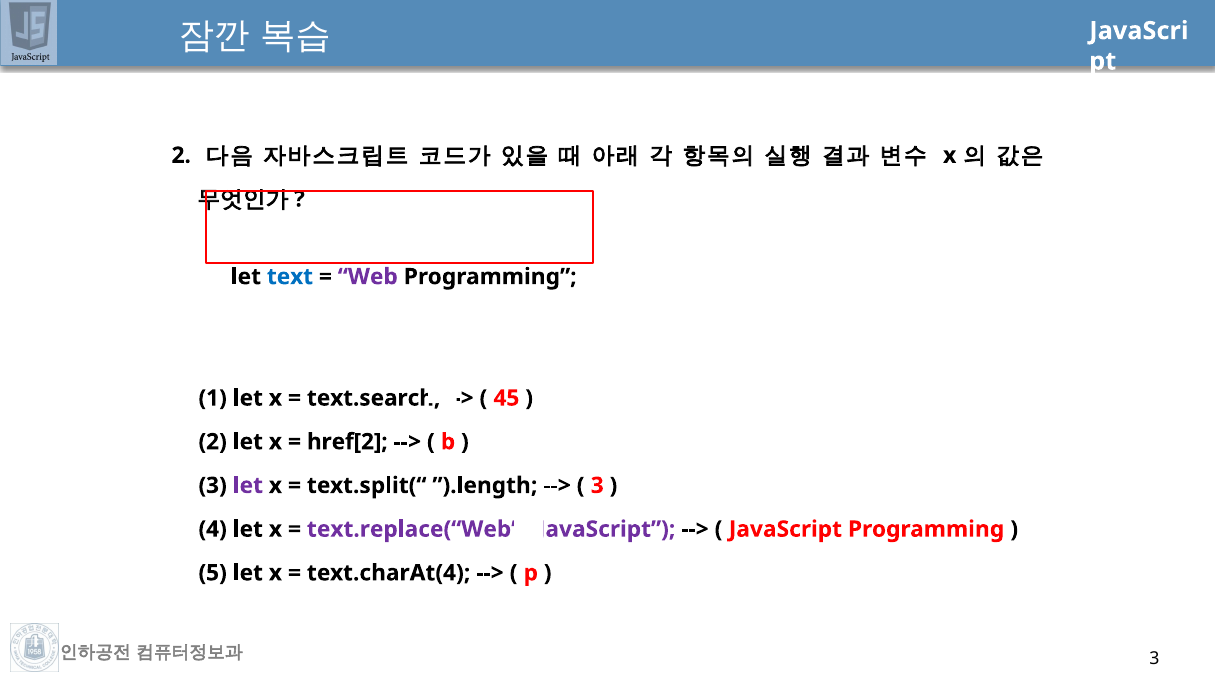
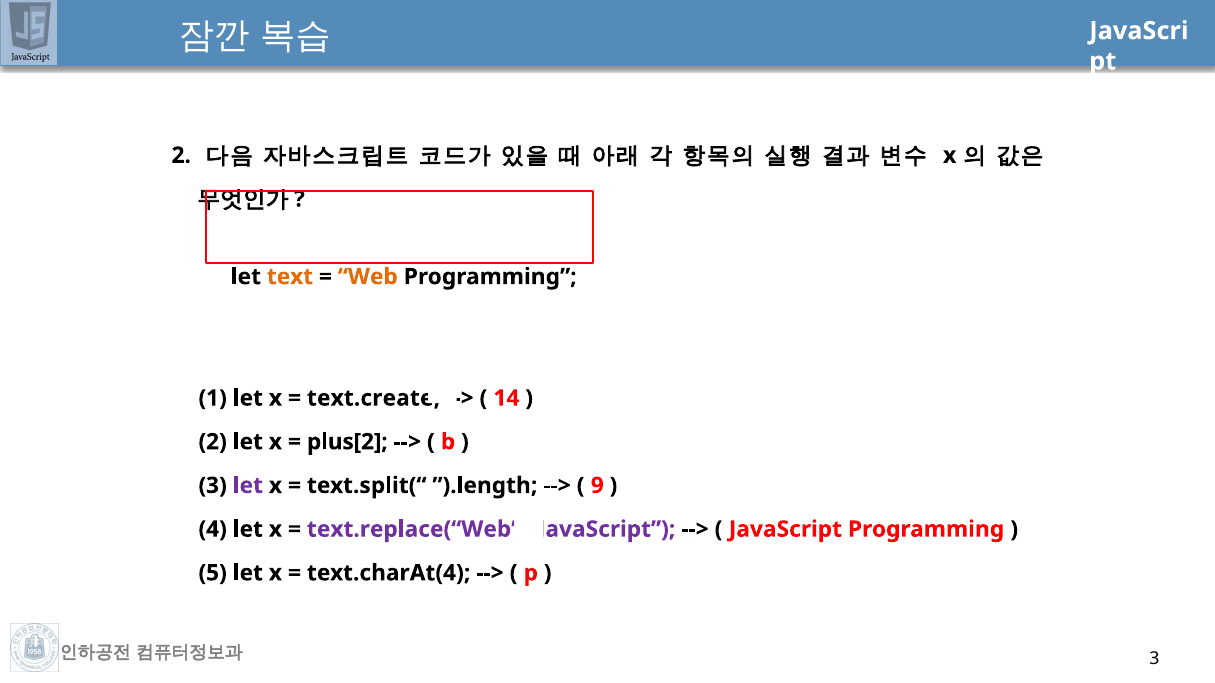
text colour: blue -> orange
Web colour: purple -> orange
text.search: text.search -> text.create
45: 45 -> 14
href[2: href[2 -> plus[2
3 at (597, 486): 3 -> 9
